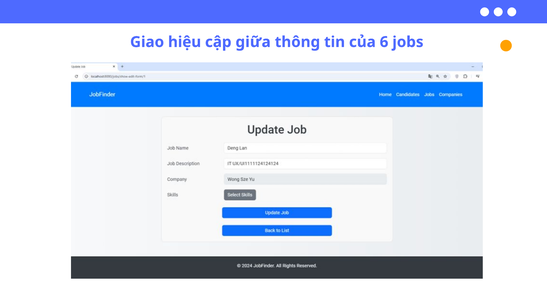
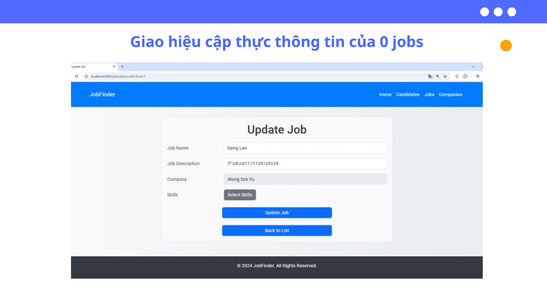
giữa: giữa -> thực
6: 6 -> 0
